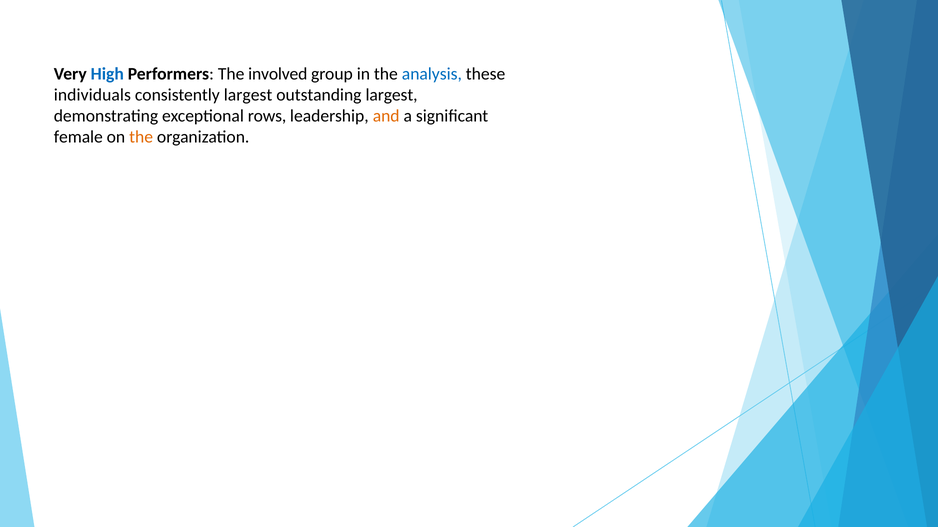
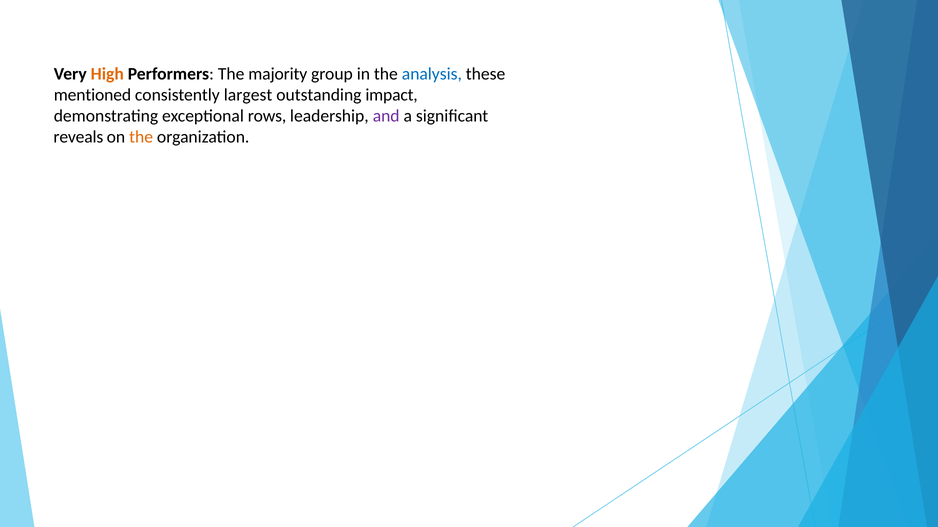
High colour: blue -> orange
involved: involved -> majority
individuals: individuals -> mentioned
outstanding largest: largest -> impact
and colour: orange -> purple
female: female -> reveals
